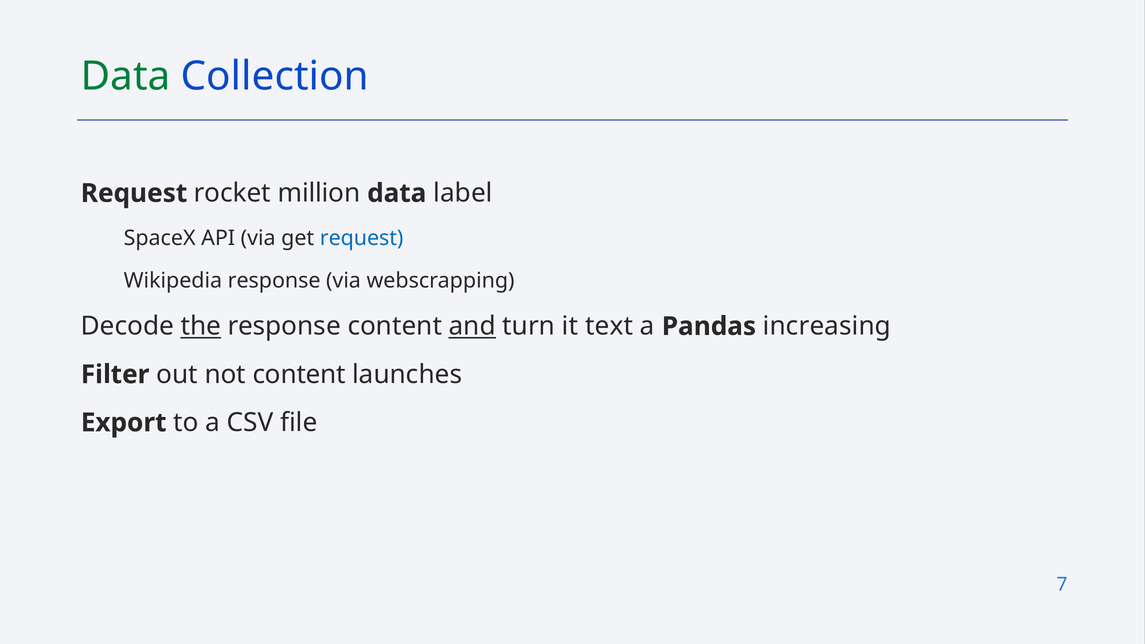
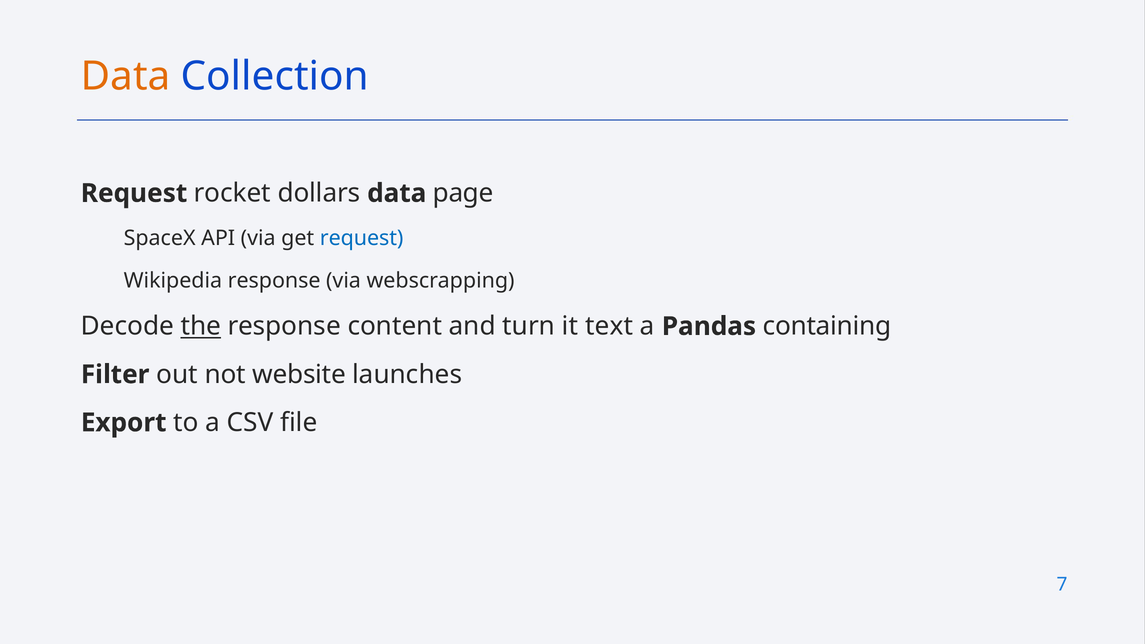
Data at (126, 76) colour: green -> orange
million: million -> dollars
label: label -> page
and underline: present -> none
increasing: increasing -> containing
not content: content -> website
